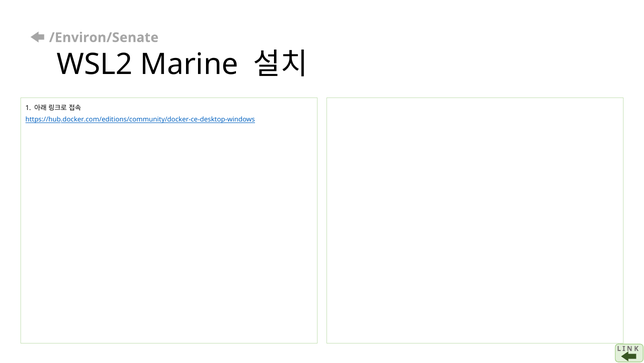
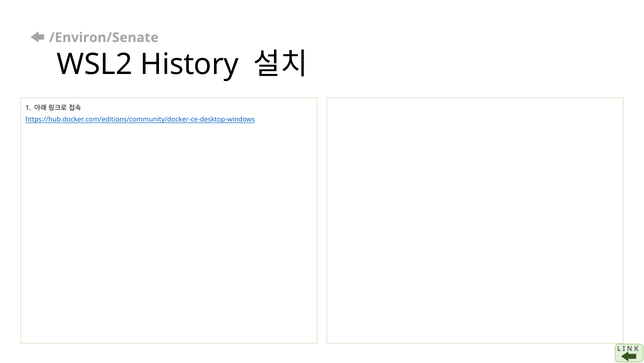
Marine: Marine -> History
